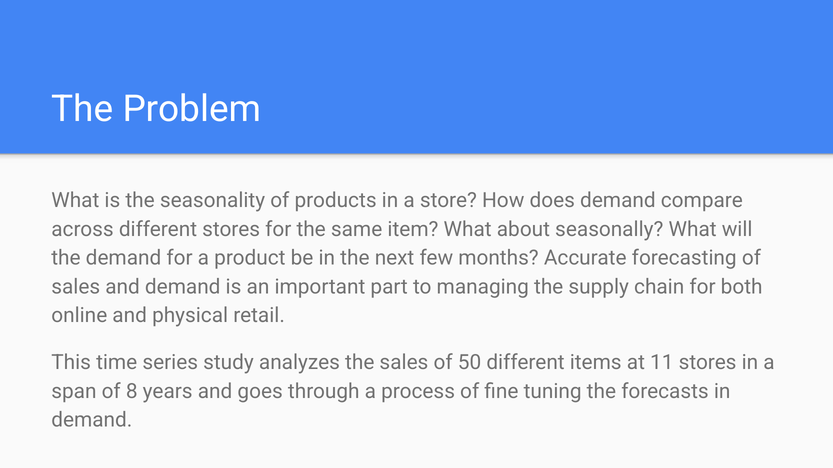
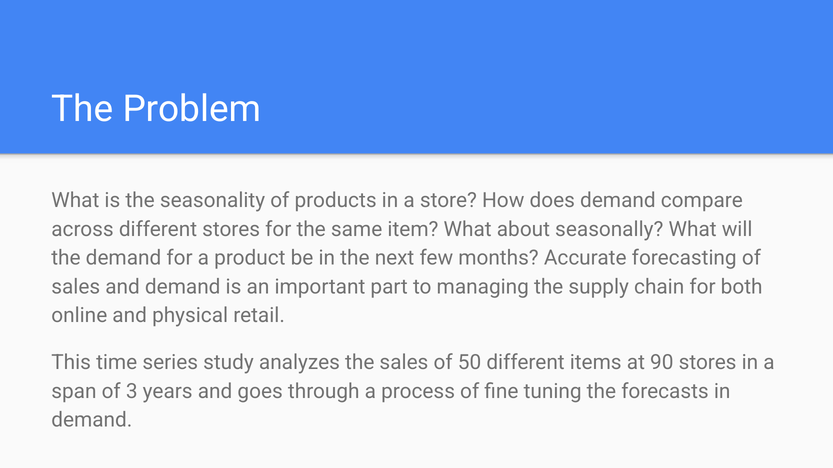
11: 11 -> 90
8: 8 -> 3
